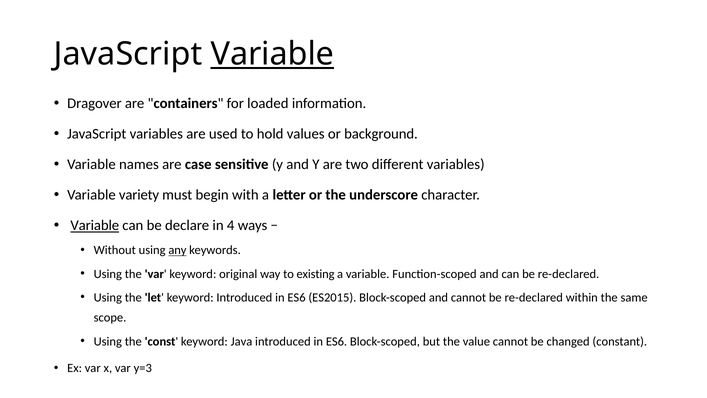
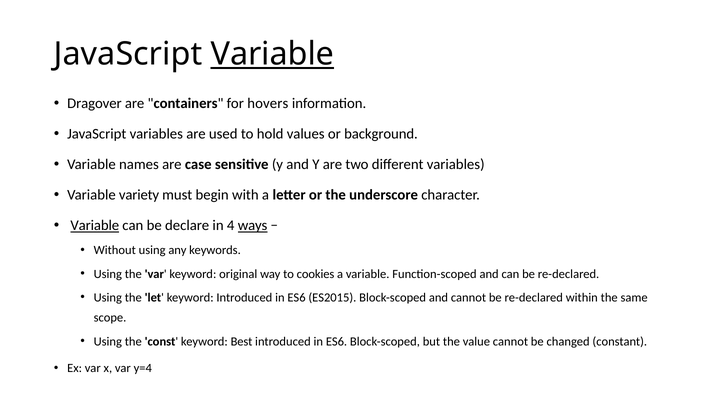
loaded: loaded -> hovers
ways underline: none -> present
any underline: present -> none
existing: existing -> cookies
Java: Java -> Best
y=3: y=3 -> y=4
